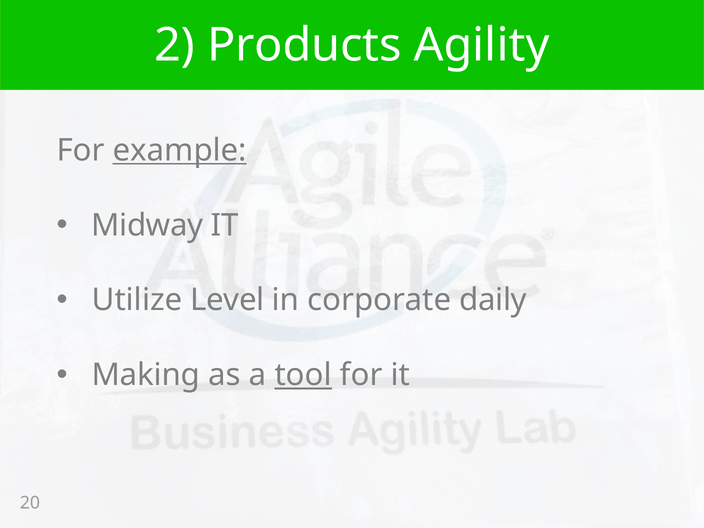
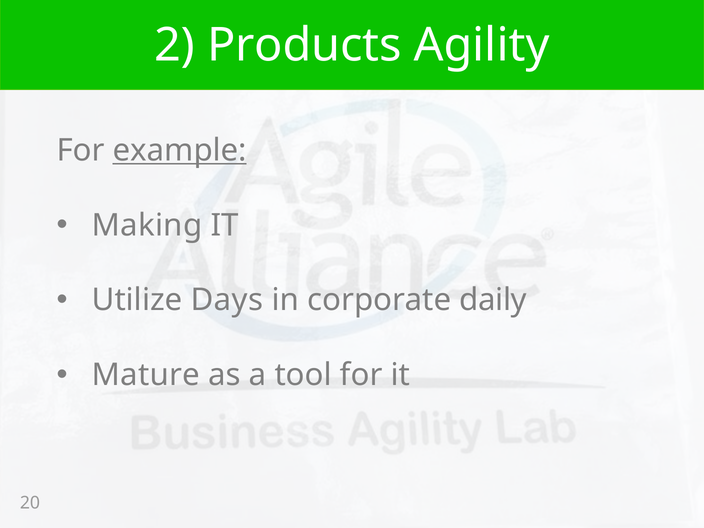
Midway: Midway -> Making
Level: Level -> Days
Making: Making -> Mature
tool underline: present -> none
